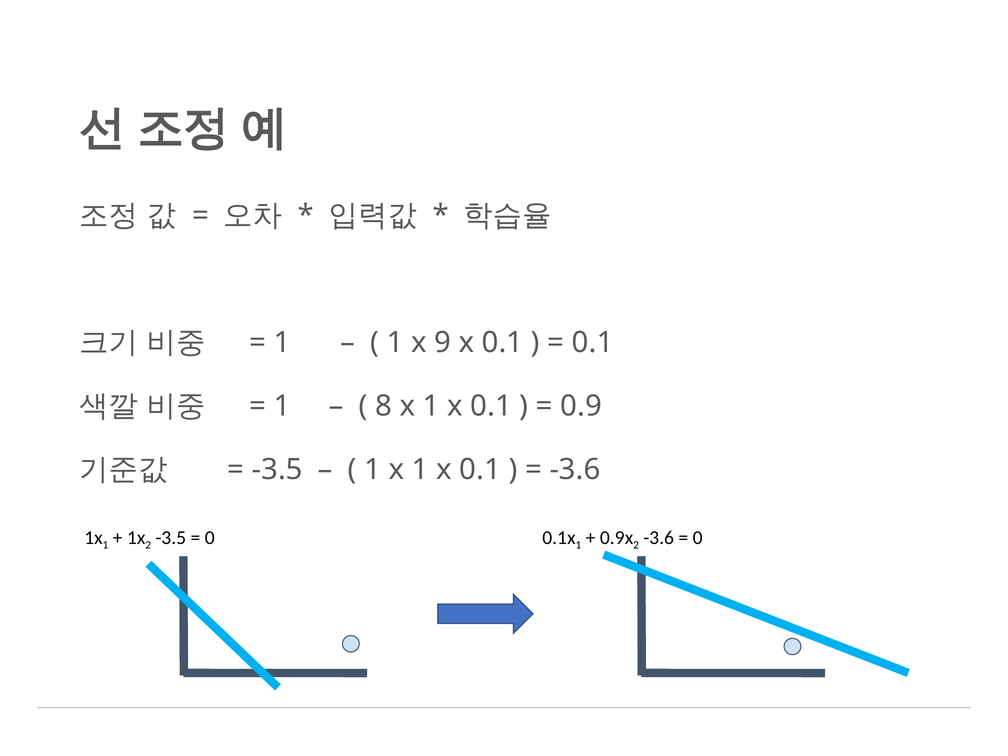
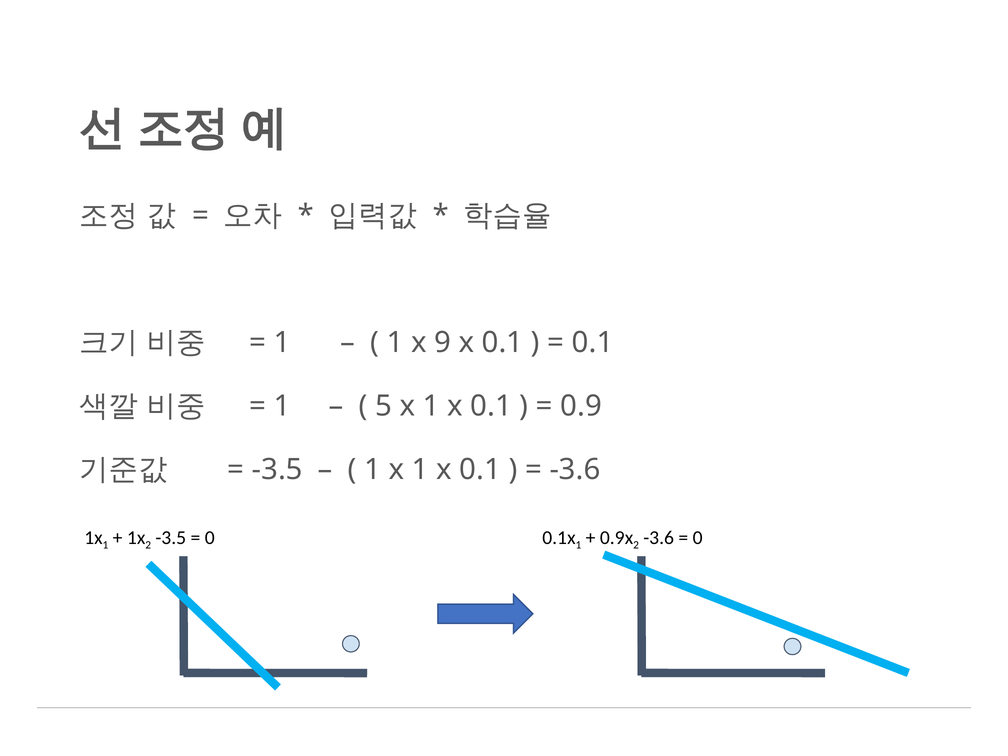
8: 8 -> 5
